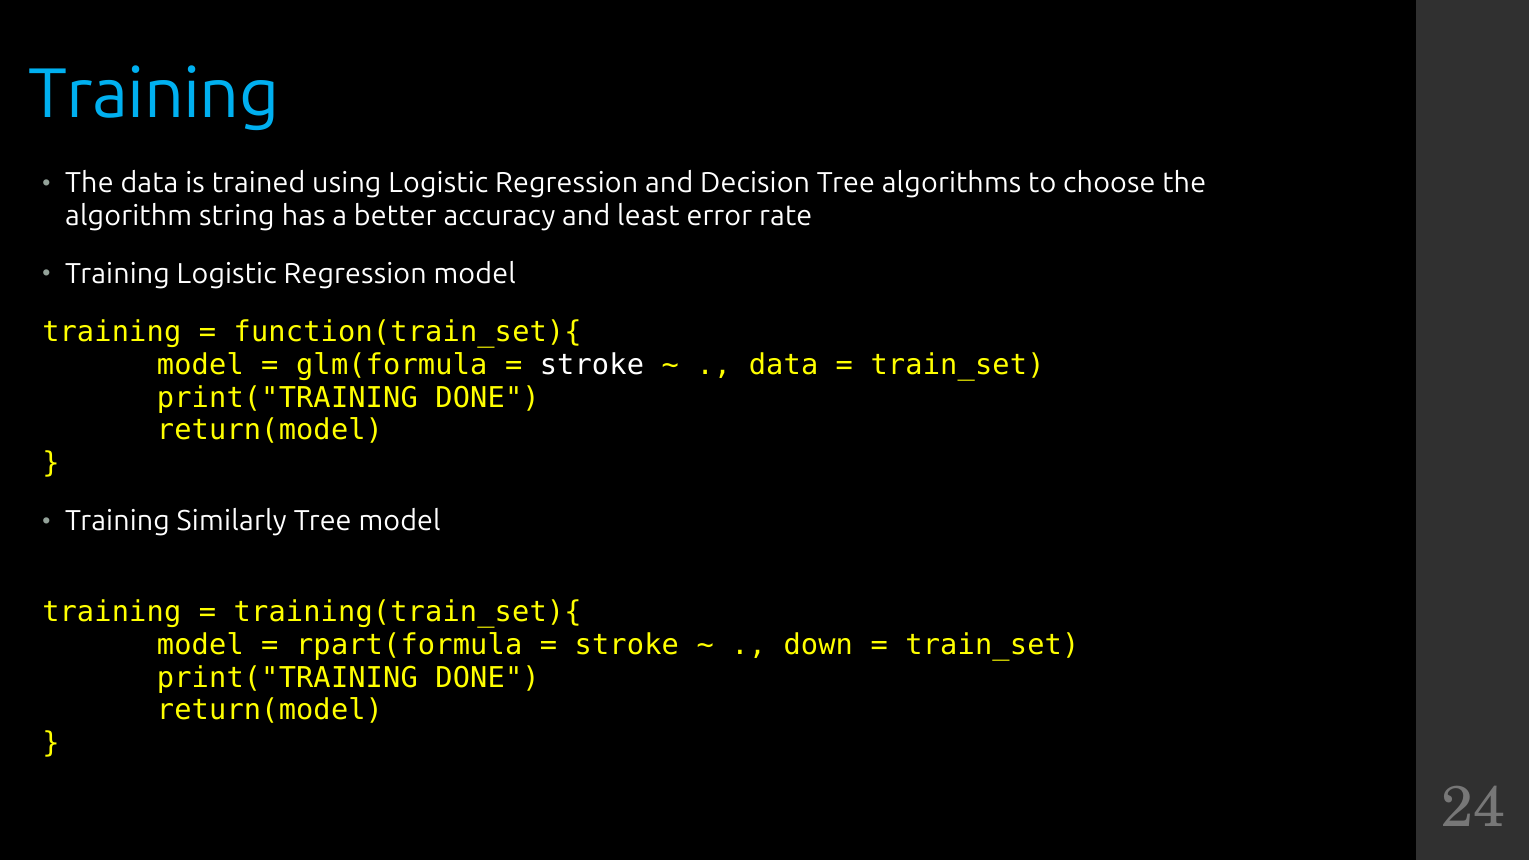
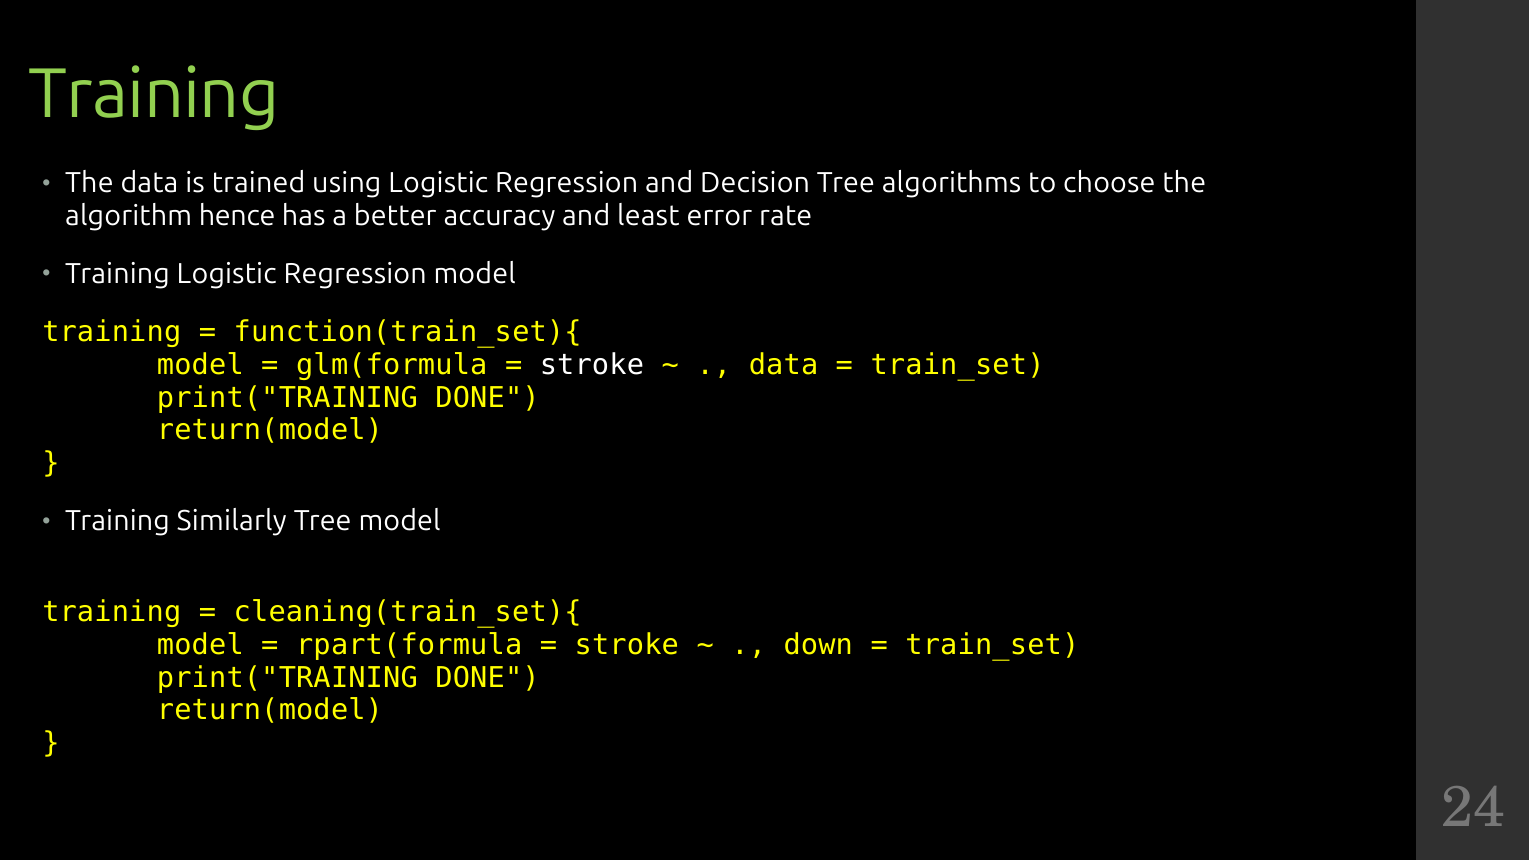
Training at (154, 94) colour: light blue -> light green
string: string -> hence
training(train_set){: training(train_set){ -> cleaning(train_set){
